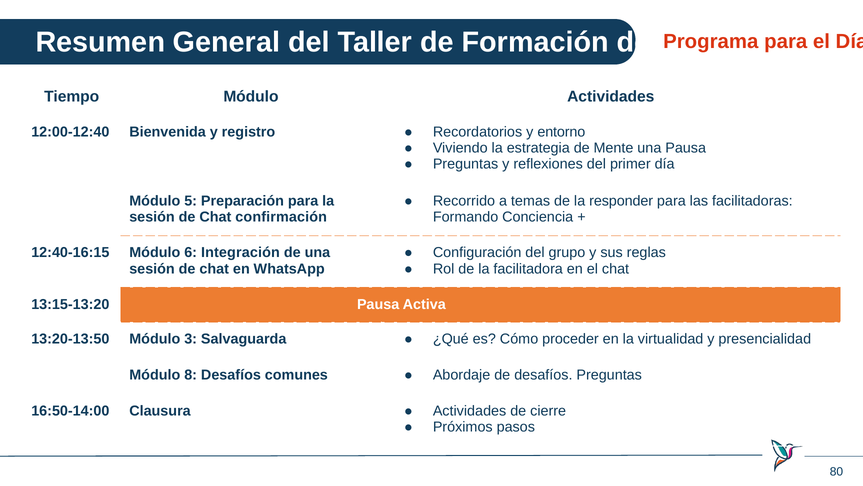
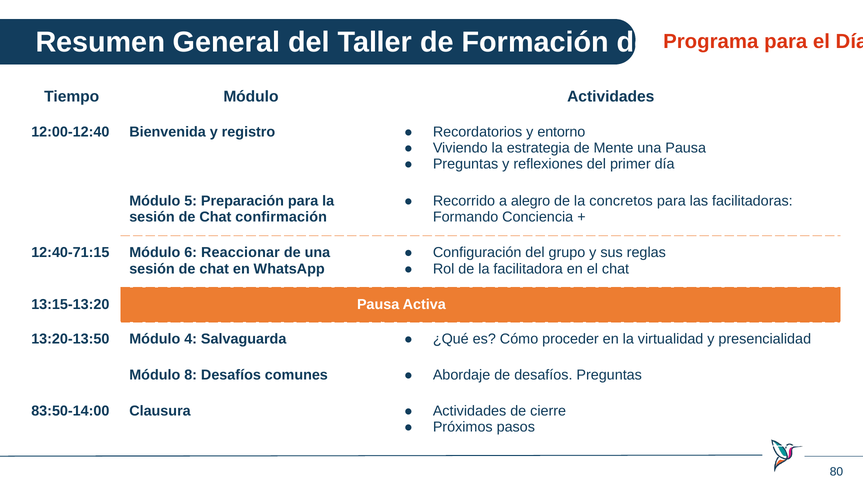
temas: temas -> alegro
responder: responder -> concretos
12:40-16:15: 12:40-16:15 -> 12:40-71:15
Integración: Integración -> Reaccionar
3: 3 -> 4
16:50-14:00: 16:50-14:00 -> 83:50-14:00
